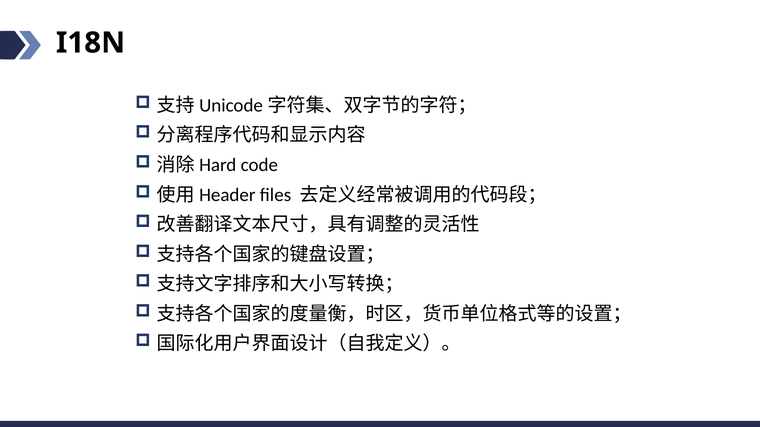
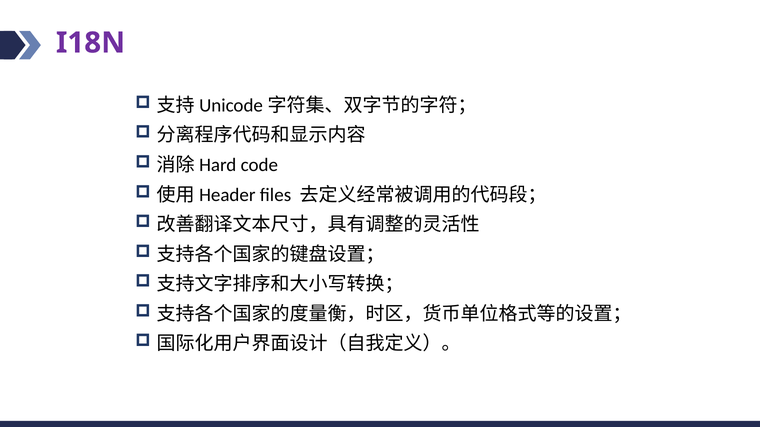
I18N colour: black -> purple
